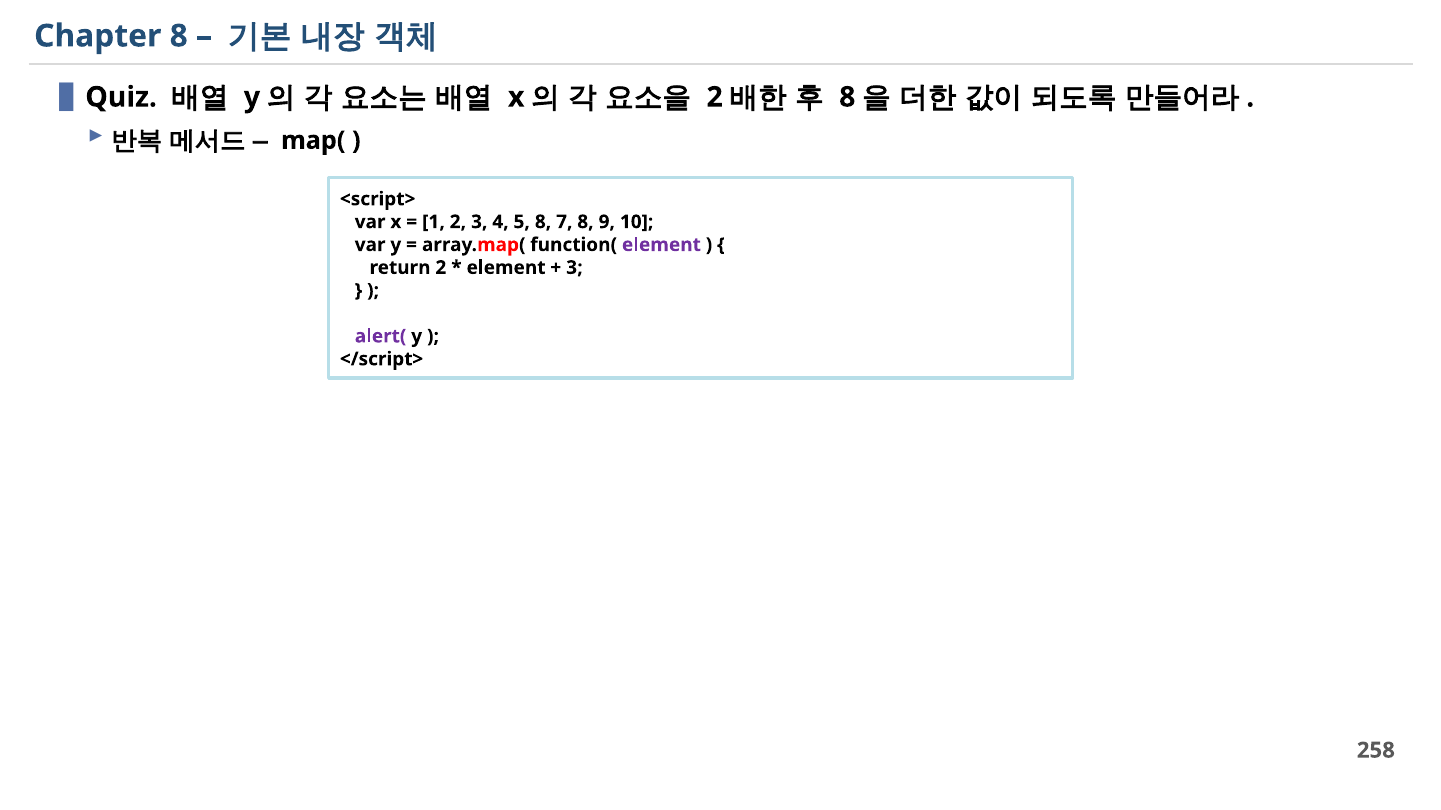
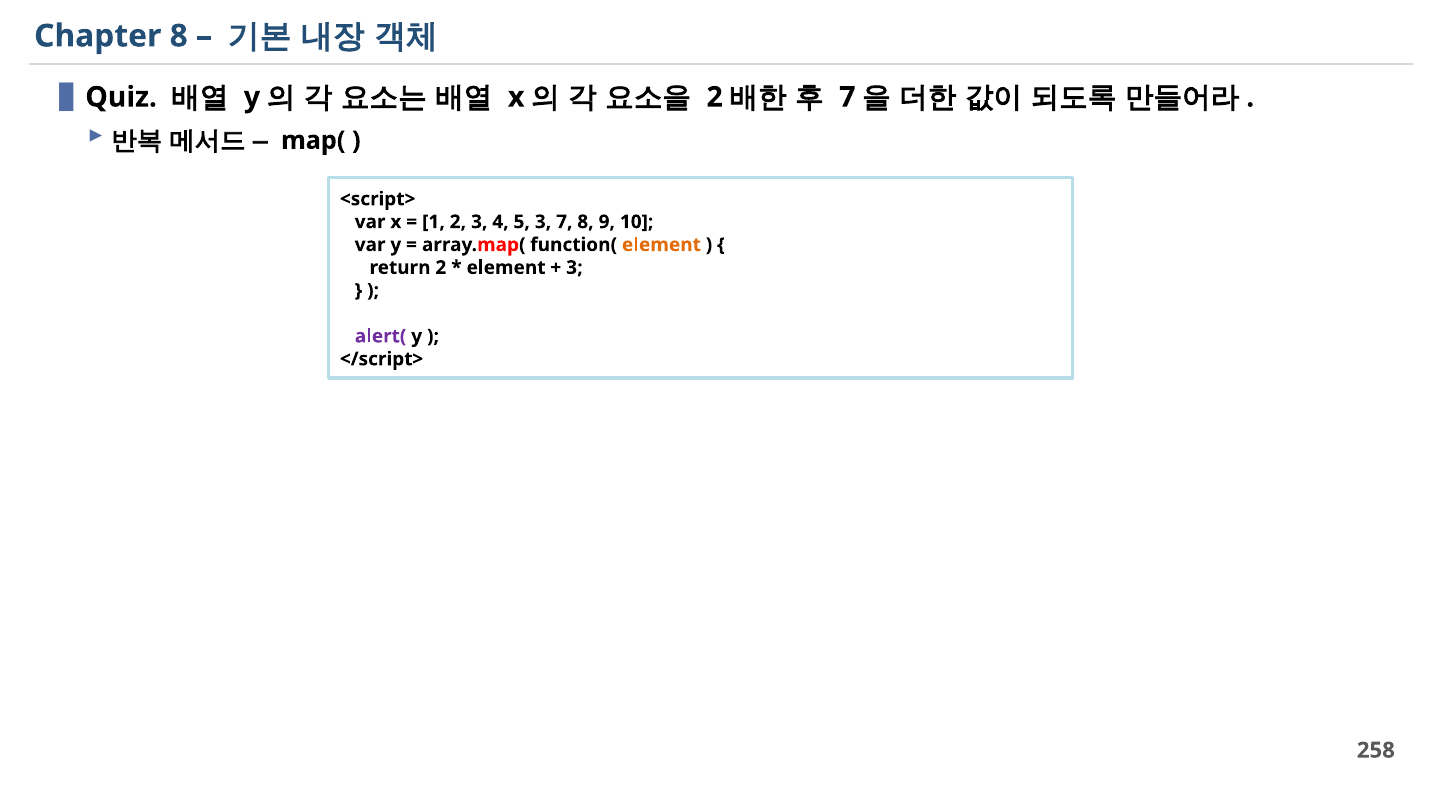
8 at (847, 97): 8 -> 7
5 8: 8 -> 3
element at (661, 245) colour: purple -> orange
